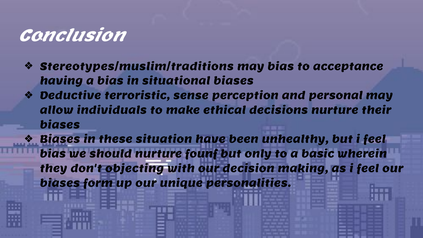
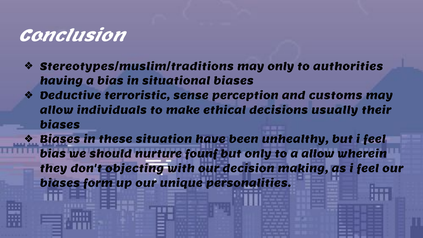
may bias: bias -> only
acceptance: acceptance -> authorities
personal: personal -> customs
decisions nurture: nurture -> usually
a basic: basic -> allow
